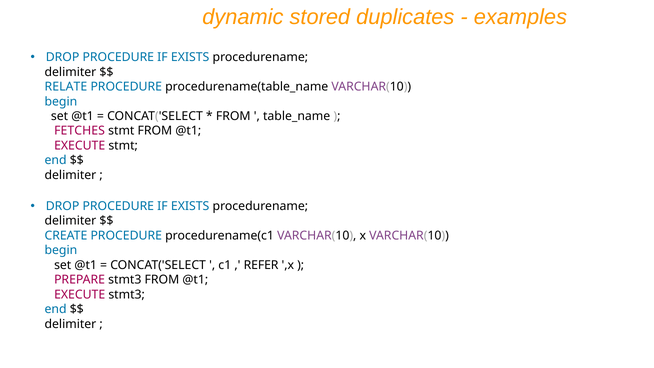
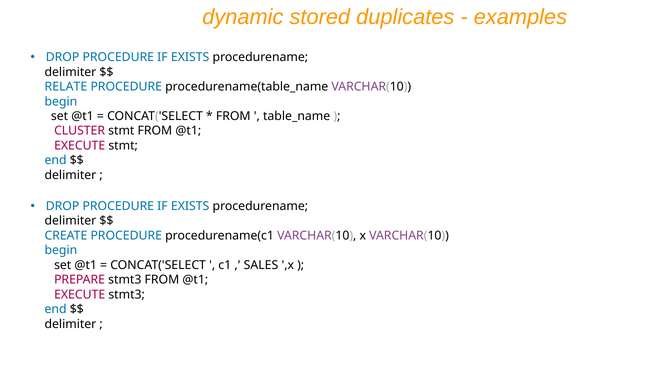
FETCHES: FETCHES -> CLUSTER
REFER: REFER -> SALES
